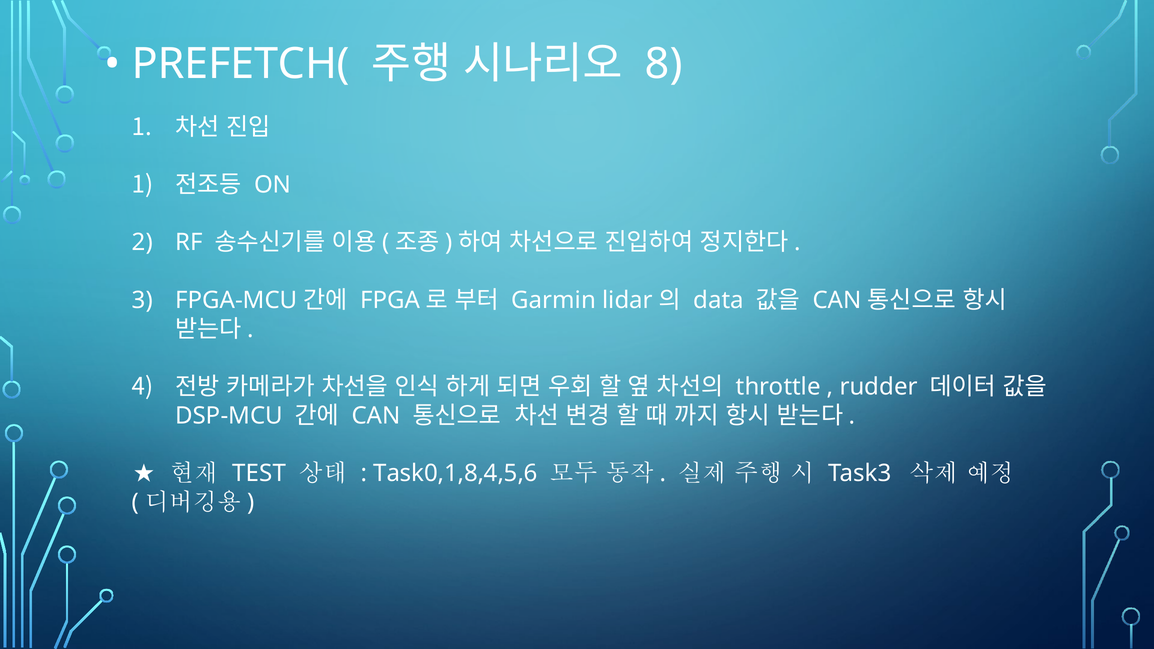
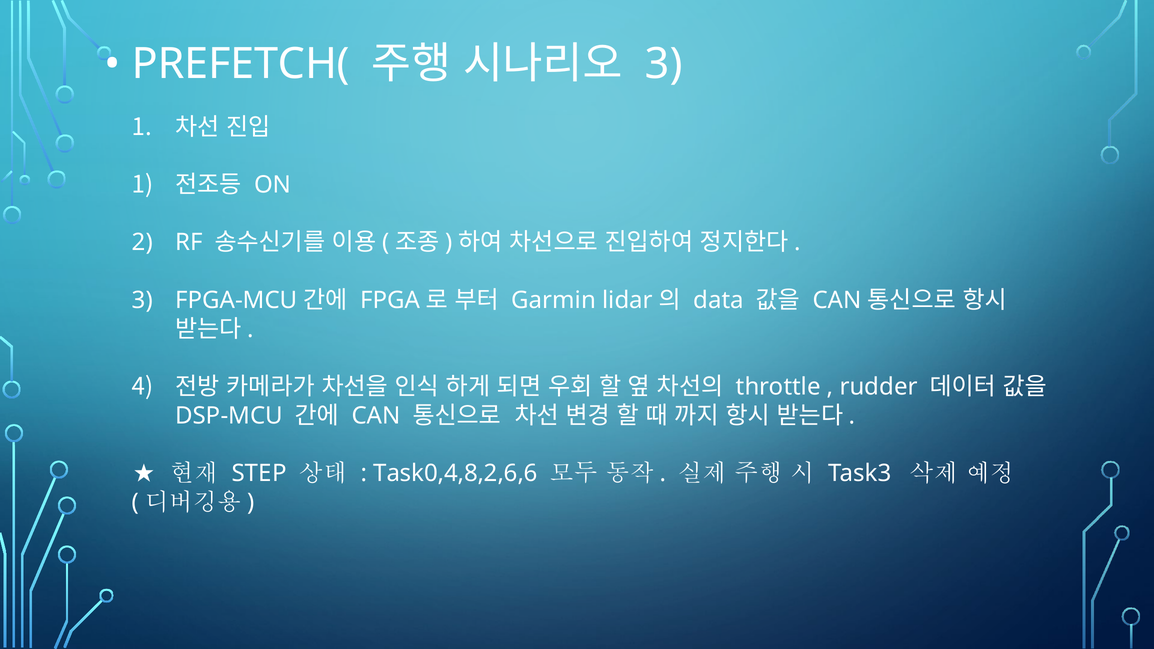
8 at (664, 64): 8 -> 3
TEST: TEST -> STEP
Task0,1,8,4,5,6: Task0,1,8,4,5,6 -> Task0,4,8,2,6,6
